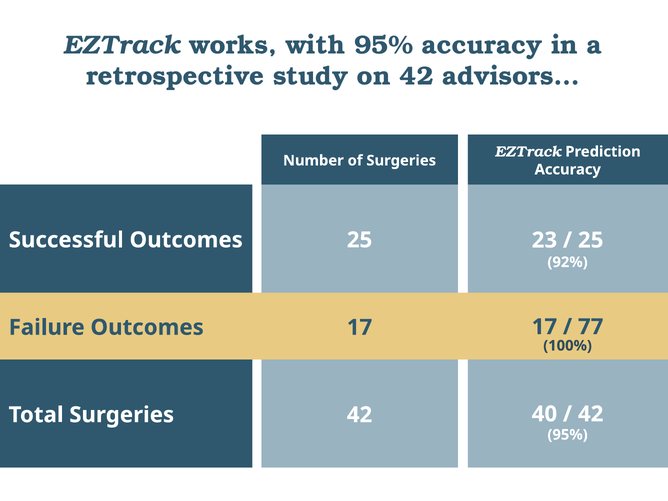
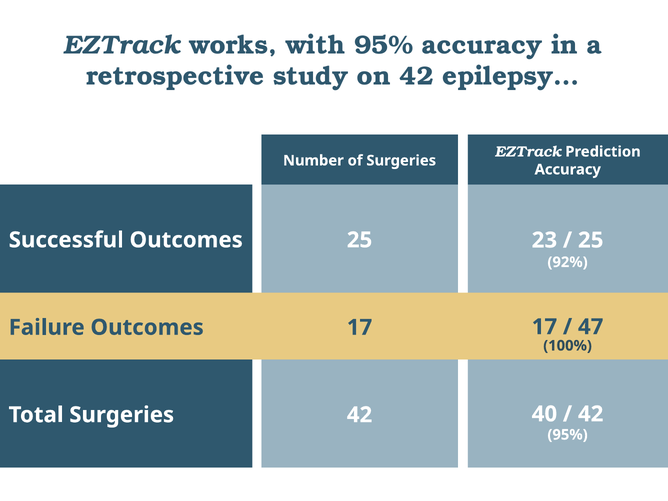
advisors…: advisors… -> epilepsy…
77: 77 -> 47
